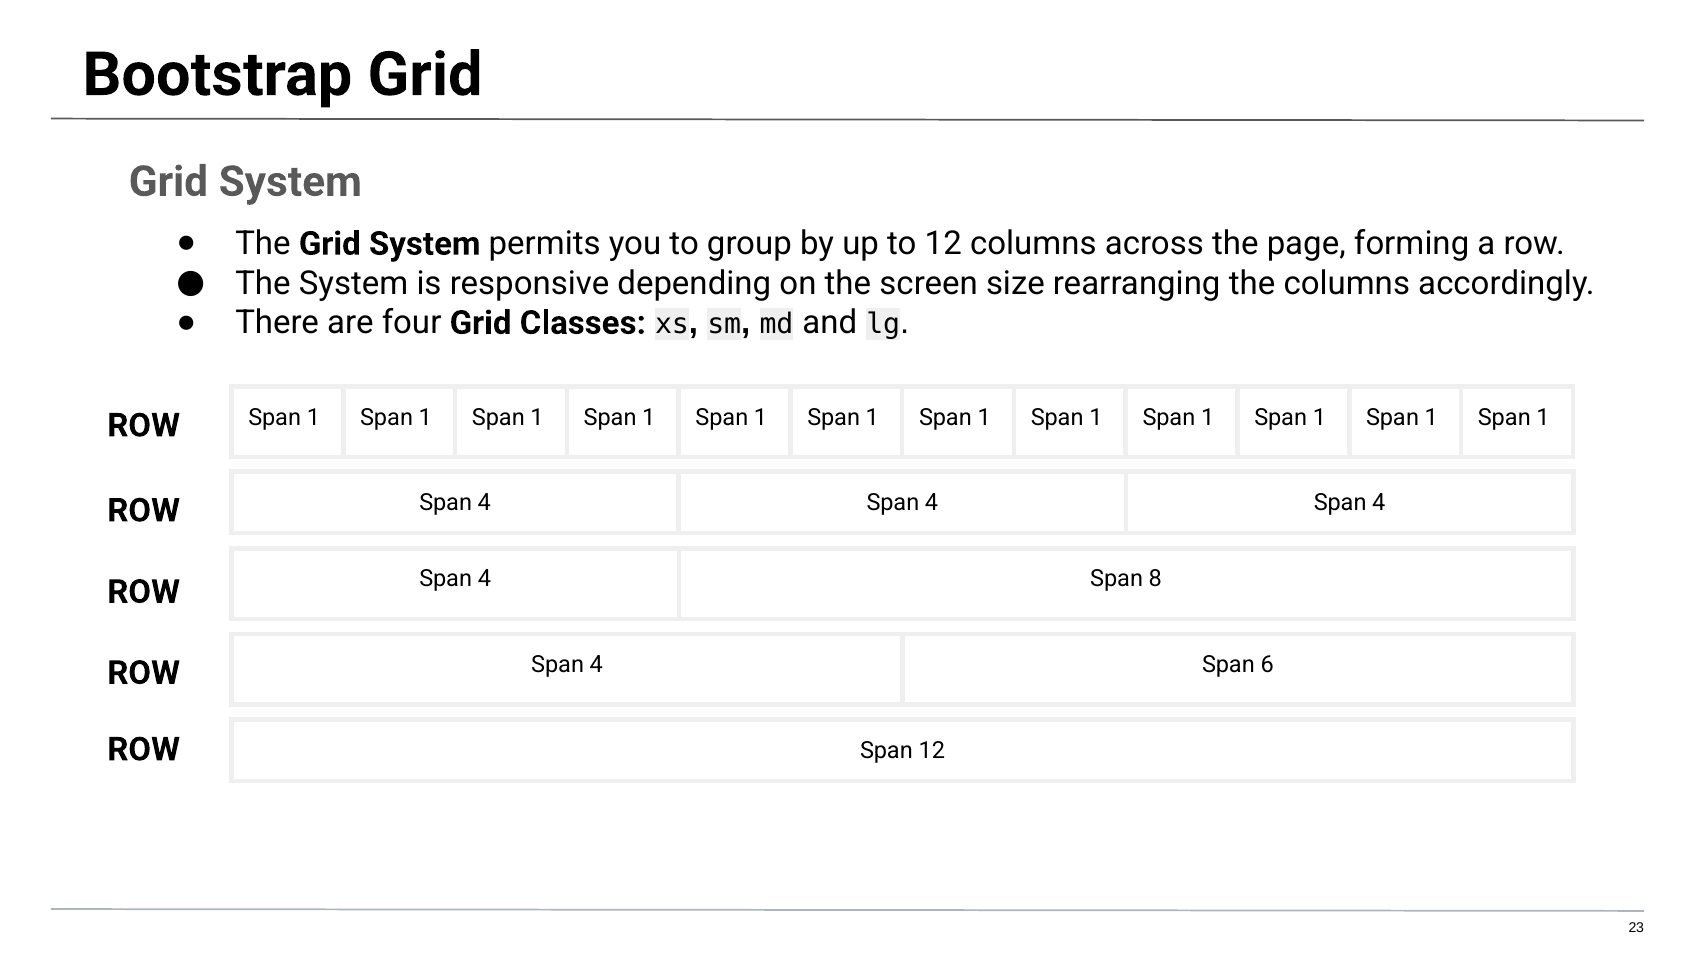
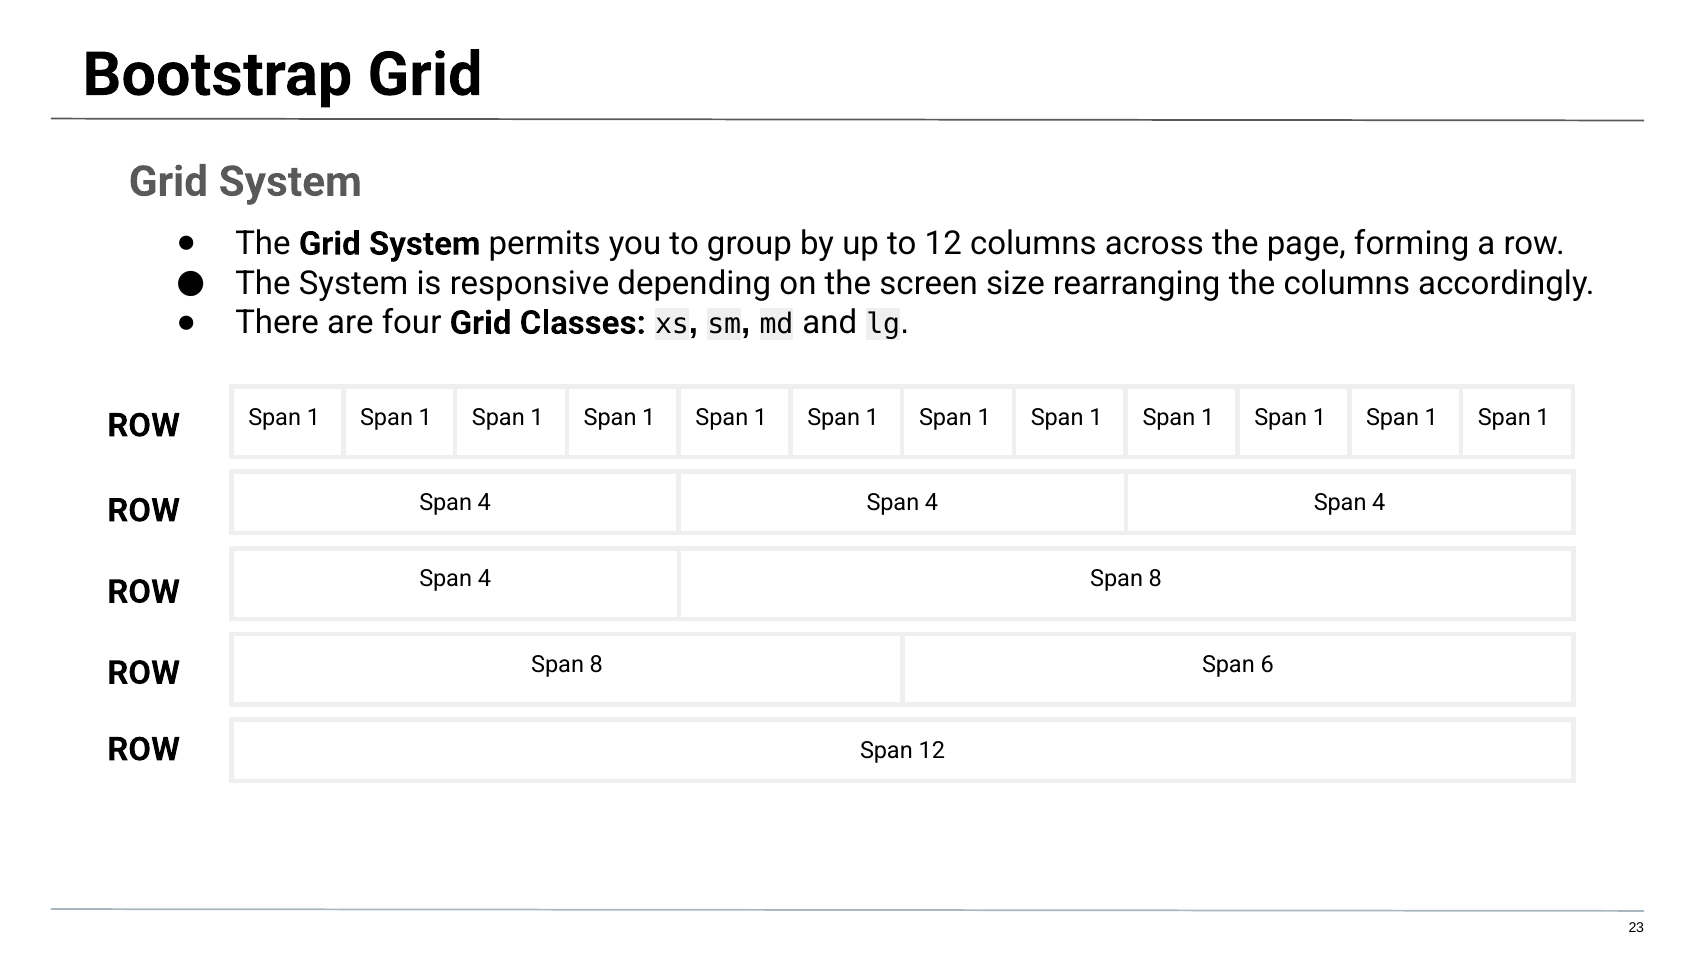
4 at (596, 665): 4 -> 8
